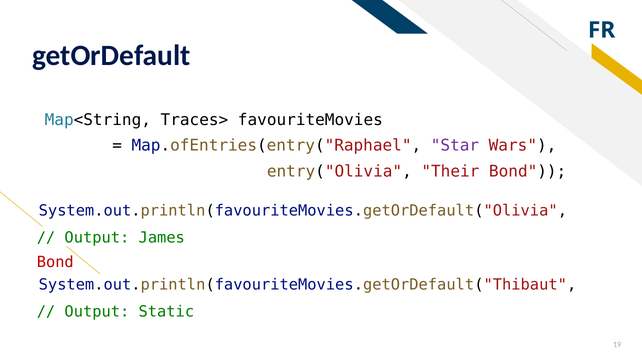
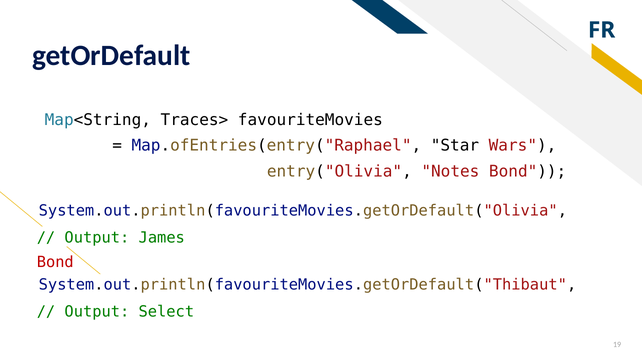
Star colour: purple -> black
Their: Their -> Notes
Static: Static -> Select
